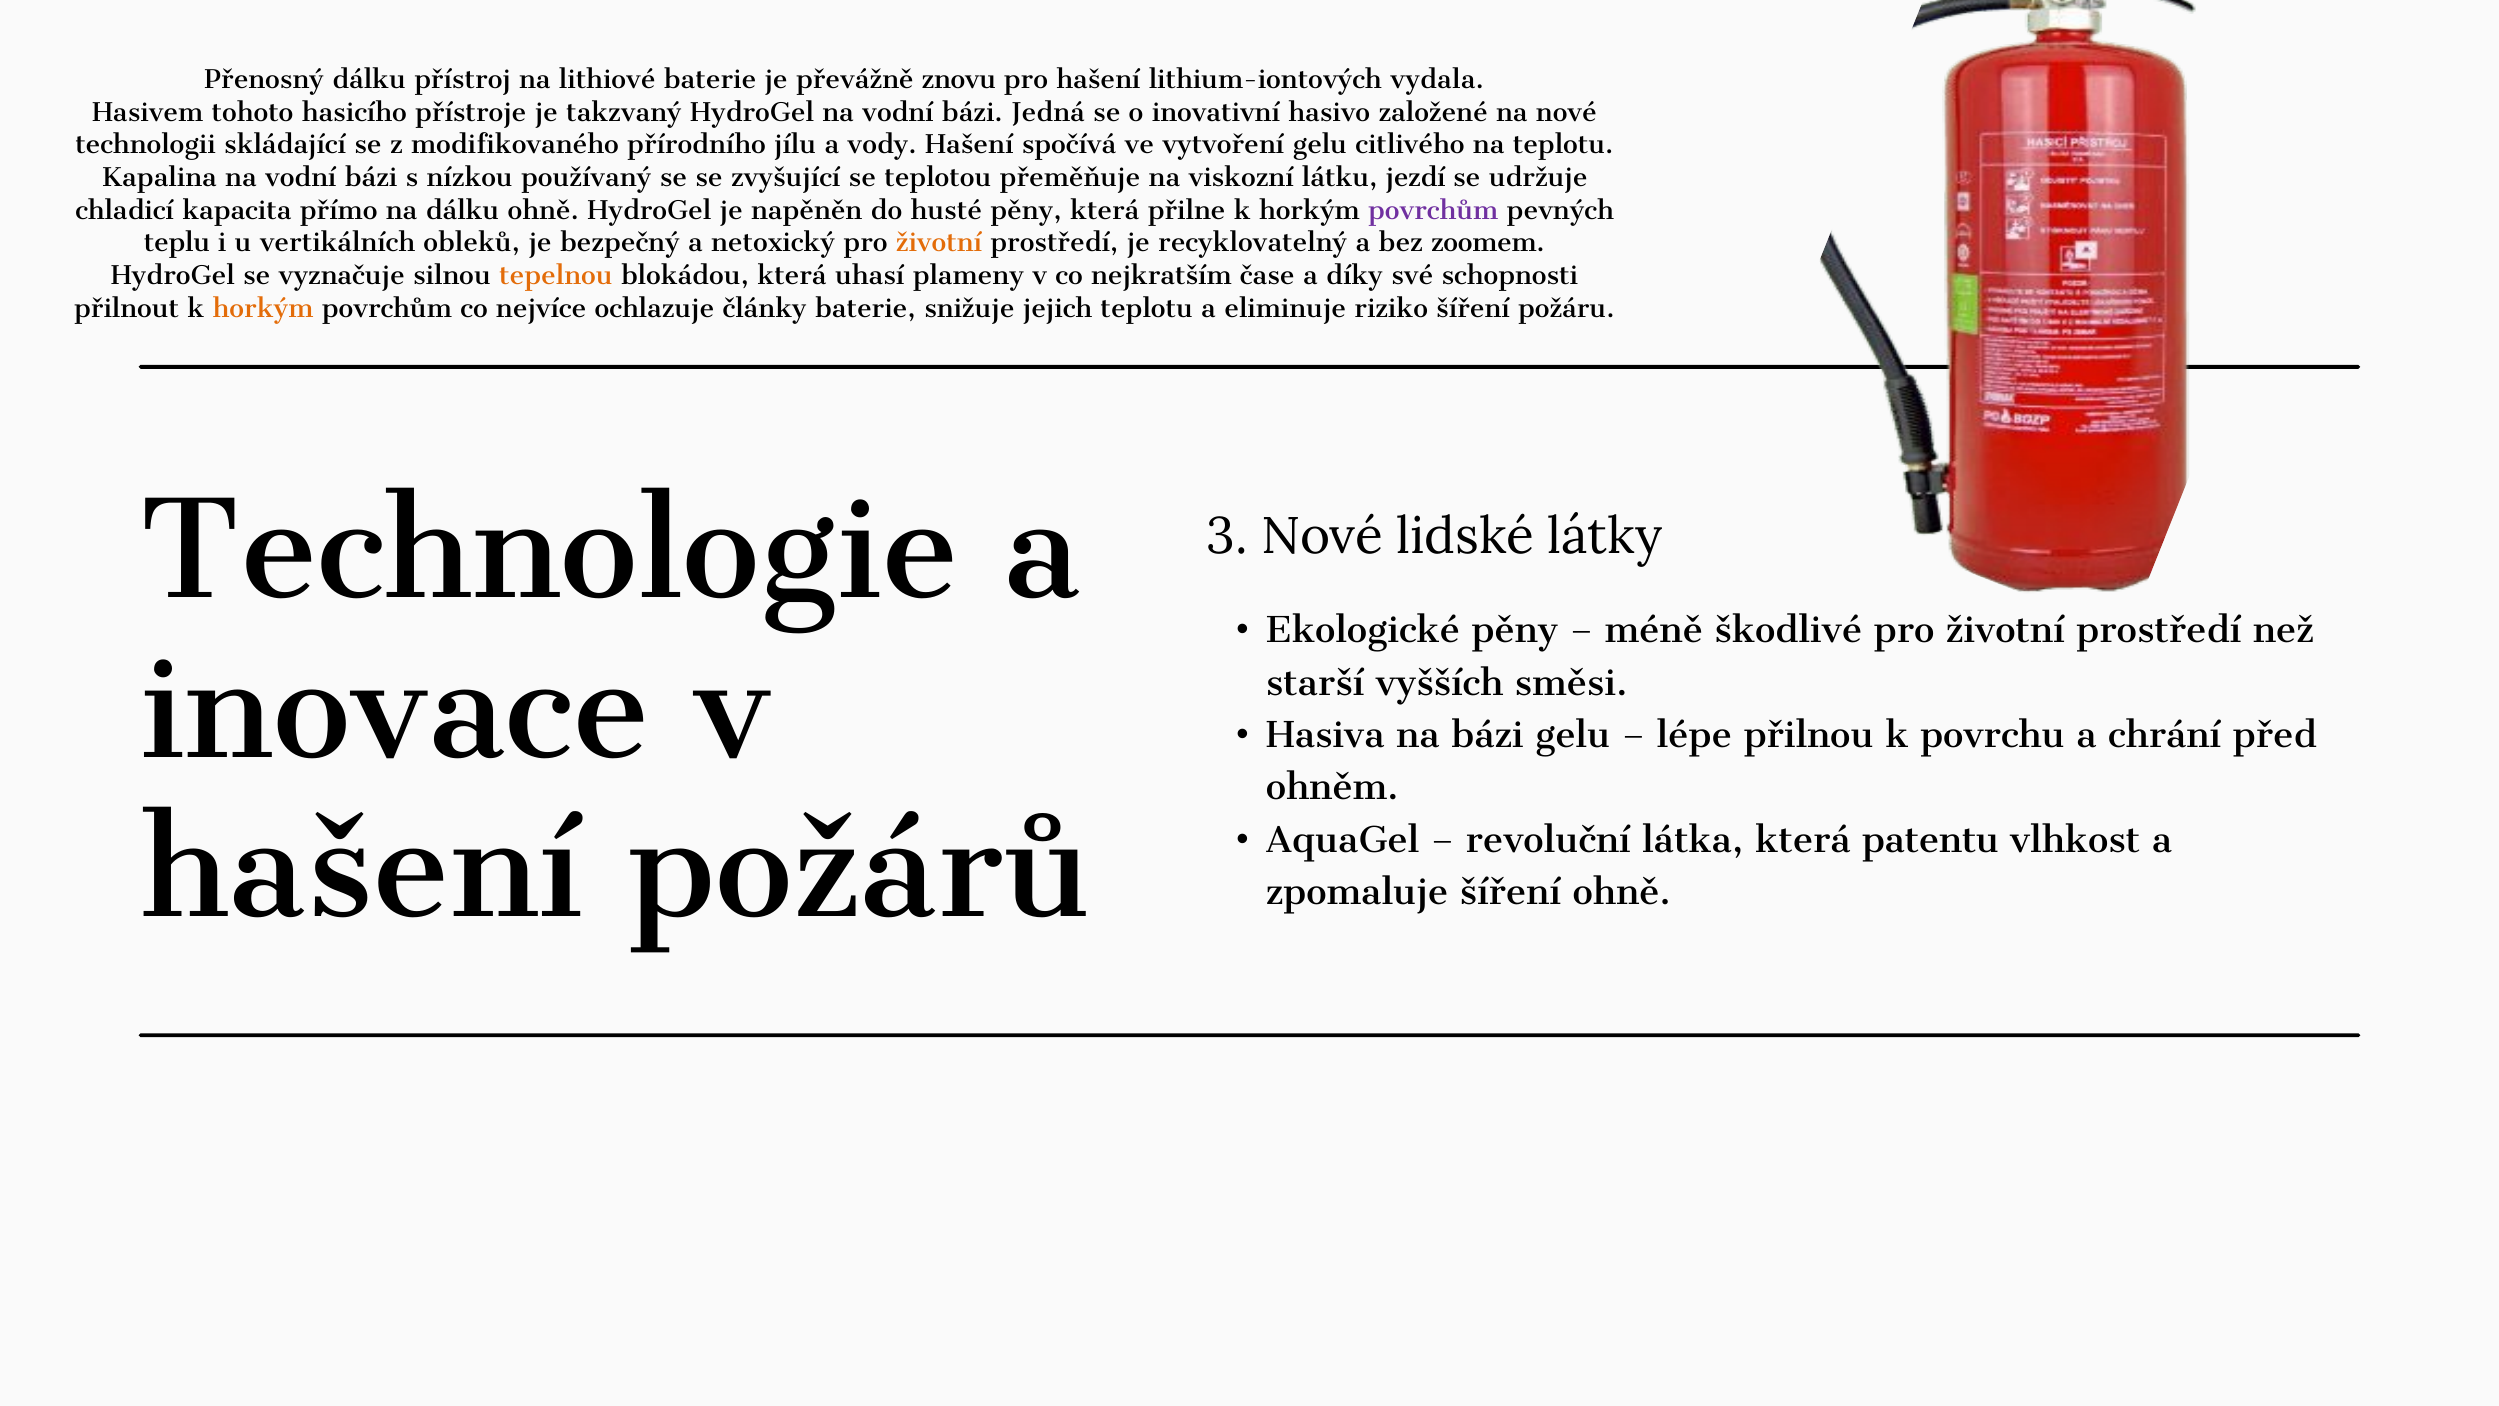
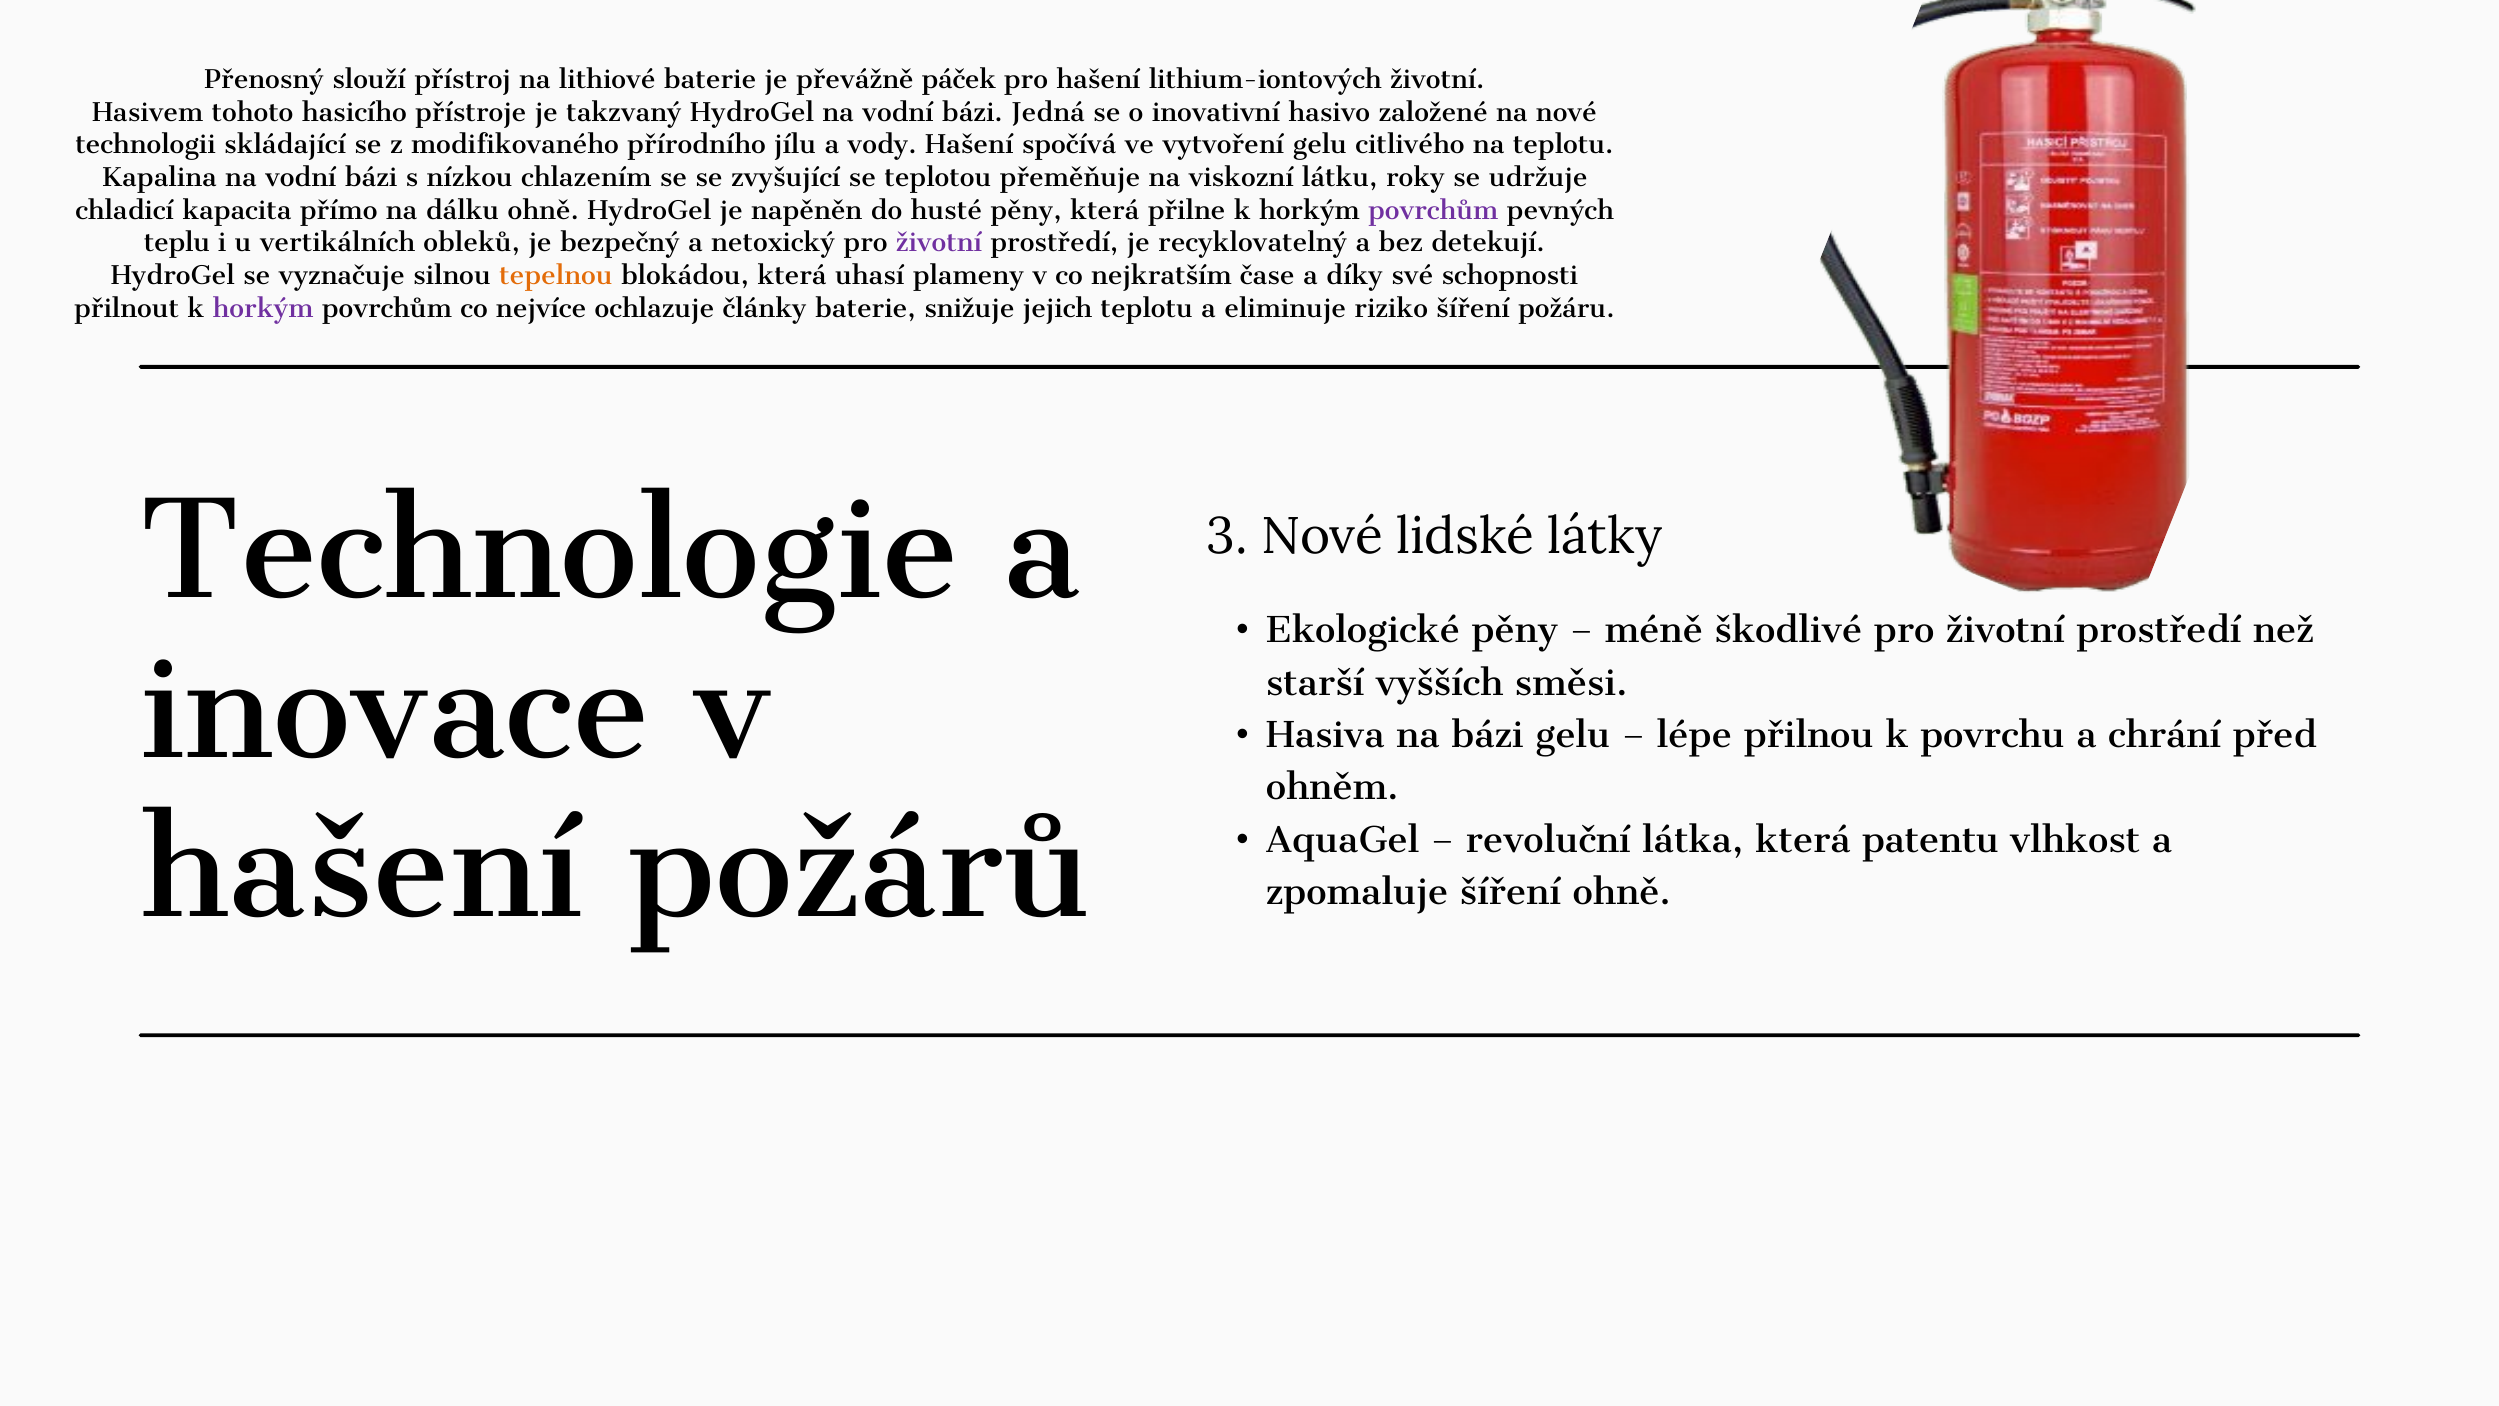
Přenosný dálku: dálku -> slouží
znovu: znovu -> páček
lithium-iontových vydala: vydala -> životní
používaný: používaný -> chlazením
jezdí: jezdí -> roky
životní at (939, 243) colour: orange -> purple
zoomem: zoomem -> detekují
horkým at (263, 309) colour: orange -> purple
